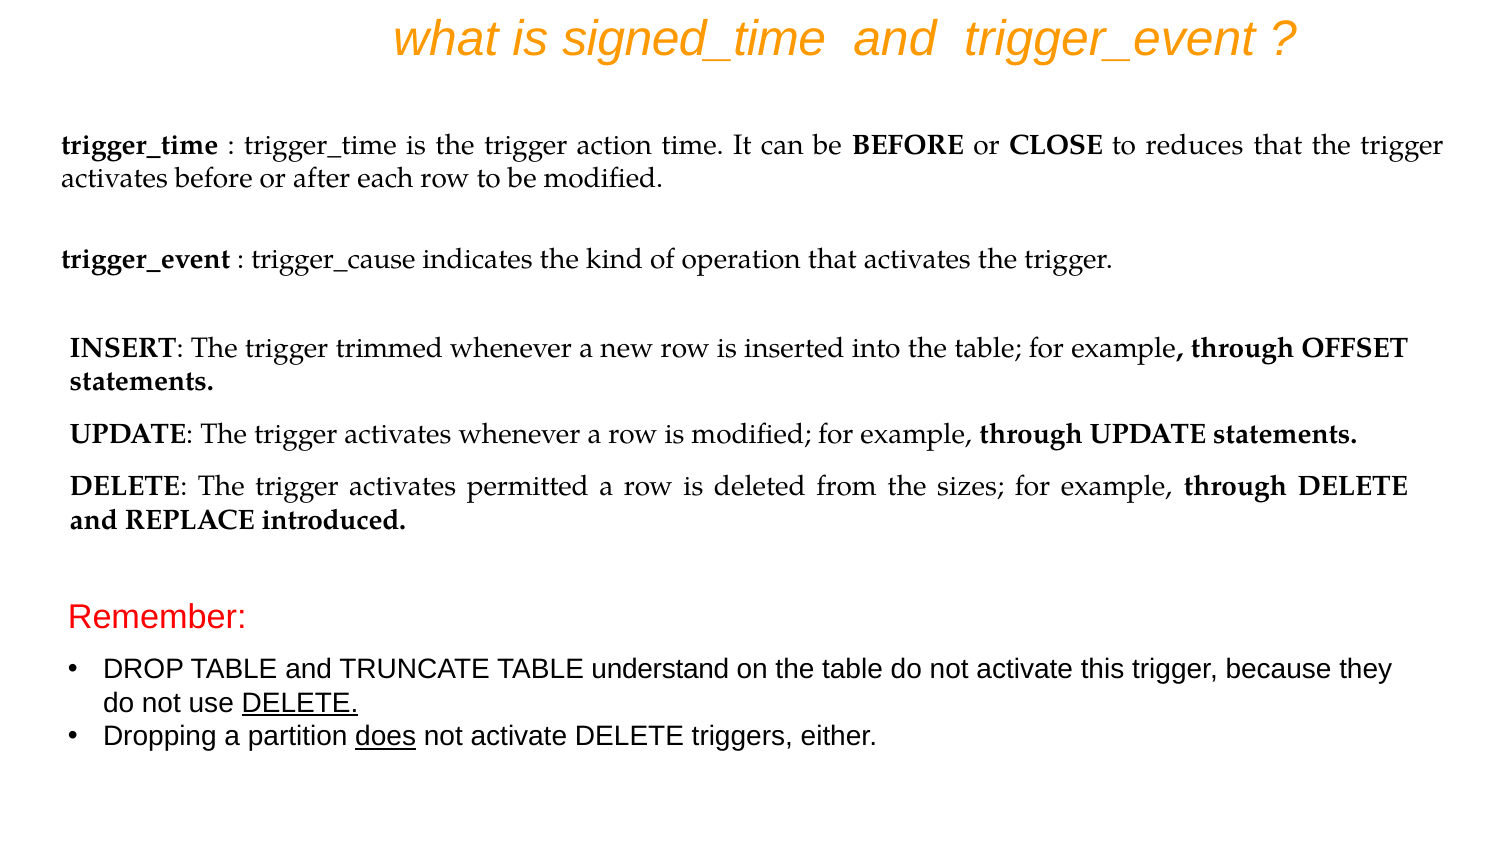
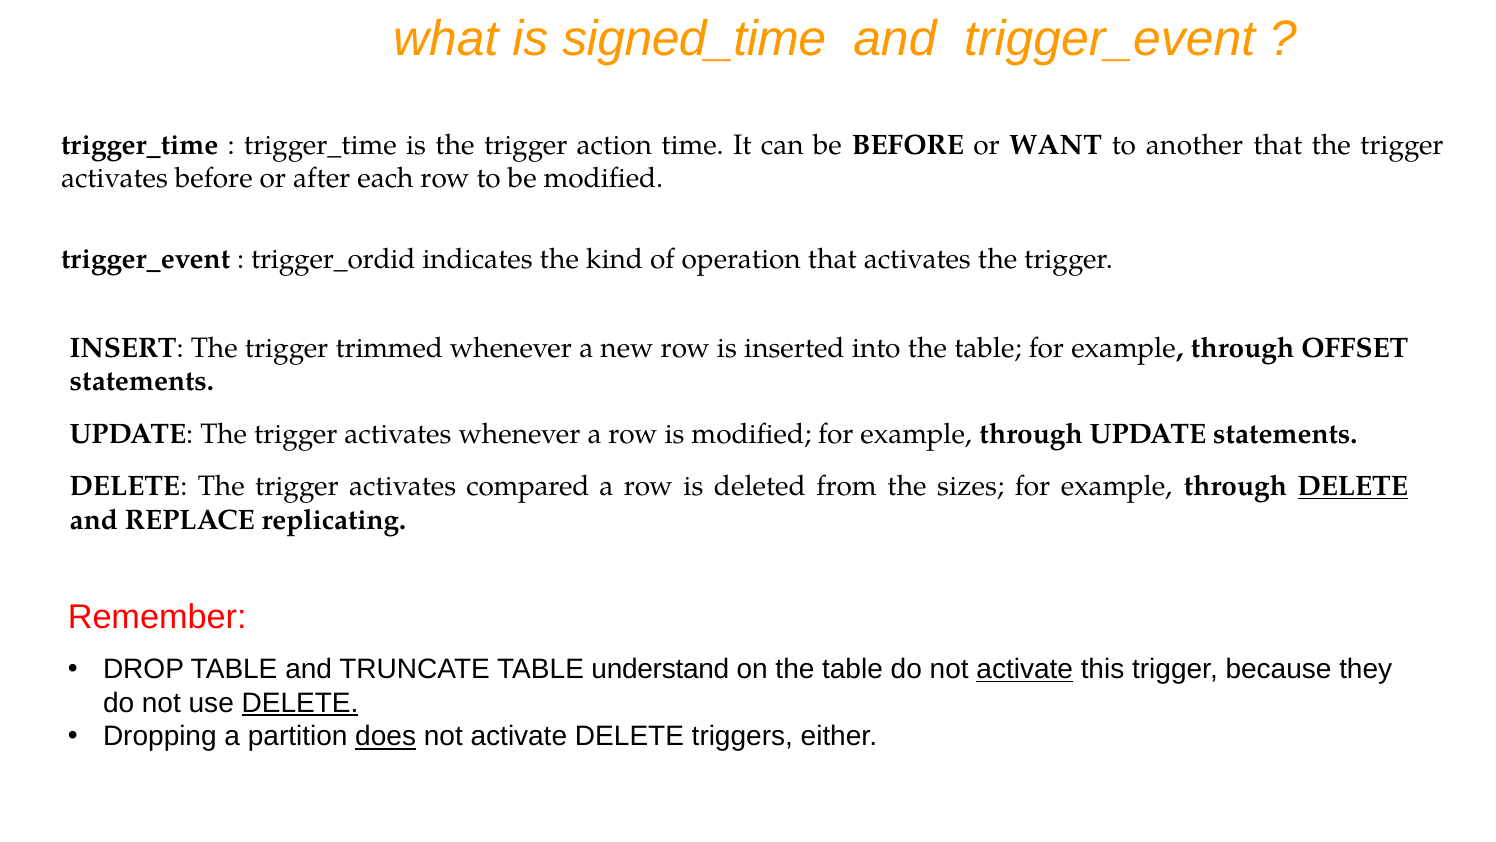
CLOSE: CLOSE -> WANT
reduces: reduces -> another
trigger_cause: trigger_cause -> trigger_ordid
permitted: permitted -> compared
DELETE at (1353, 486) underline: none -> present
introduced: introduced -> replicating
activate at (1025, 669) underline: none -> present
